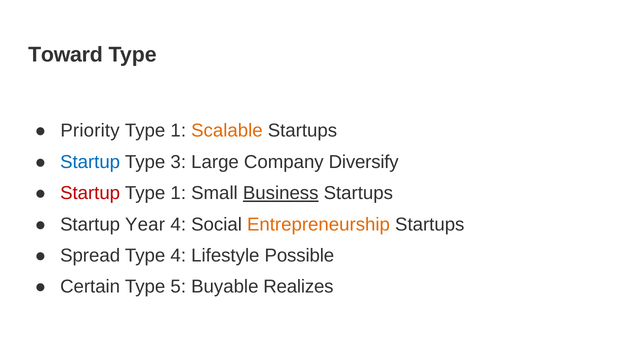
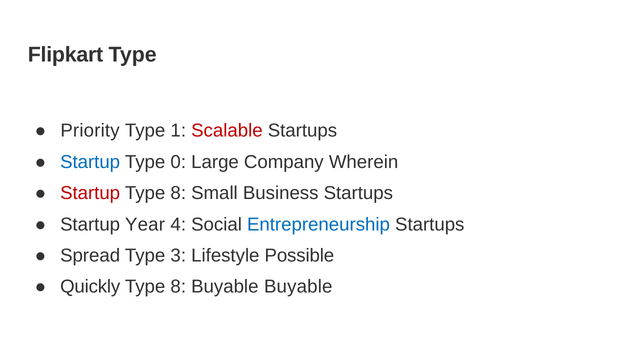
Toward: Toward -> Flipkart
Scalable colour: orange -> red
3: 3 -> 0
Diversify: Diversify -> Wherein
1 at (178, 193): 1 -> 8
Business underline: present -> none
Entrepreneurship colour: orange -> blue
Type 4: 4 -> 3
Certain: Certain -> Quickly
5 at (178, 286): 5 -> 8
Buyable Realizes: Realizes -> Buyable
